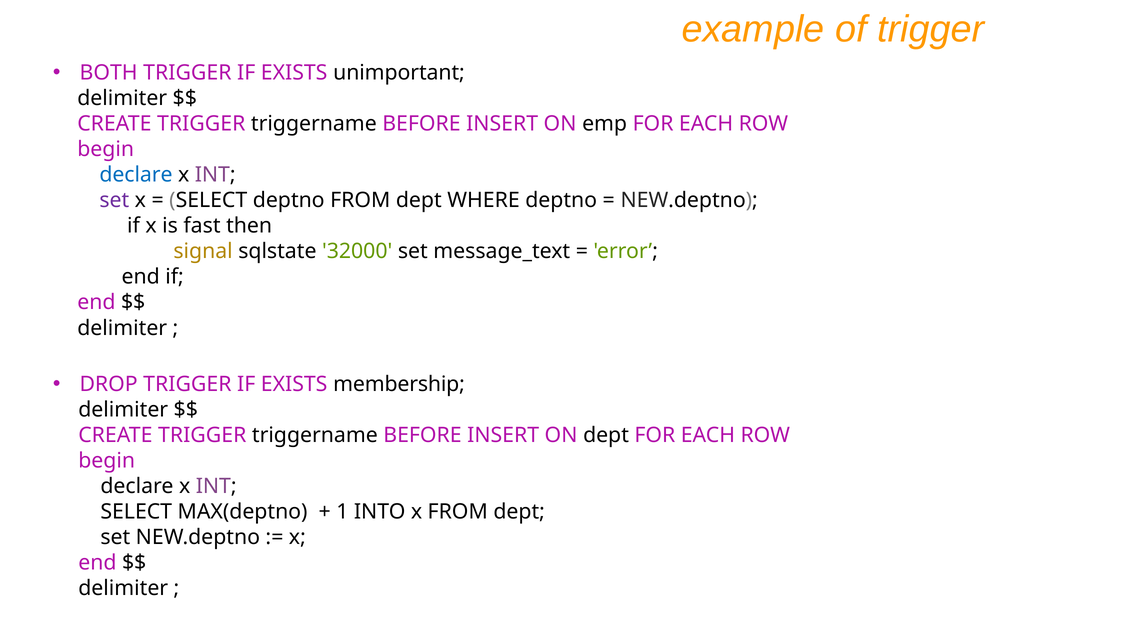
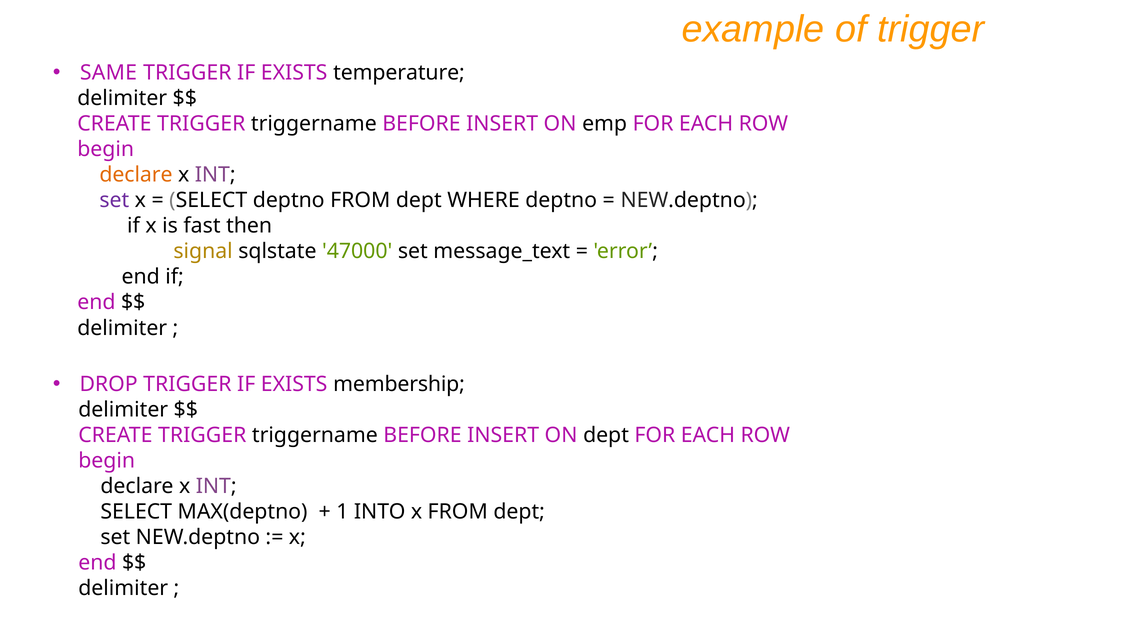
BOTH: BOTH -> SAME
unimportant: unimportant -> temperature
declare at (136, 175) colour: blue -> orange
32000: 32000 -> 47000
